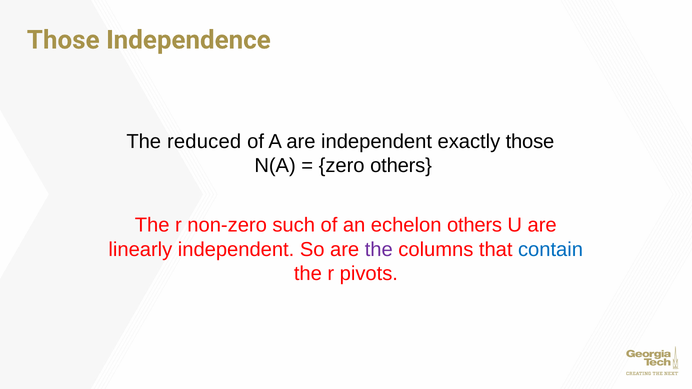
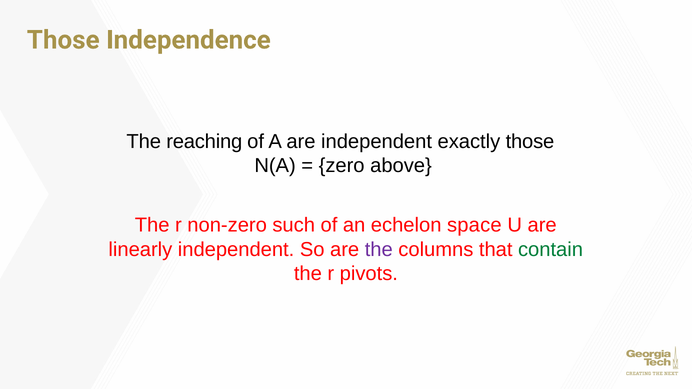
reduced: reduced -> reaching
zero others: others -> above
echelon others: others -> space
contain colour: blue -> green
